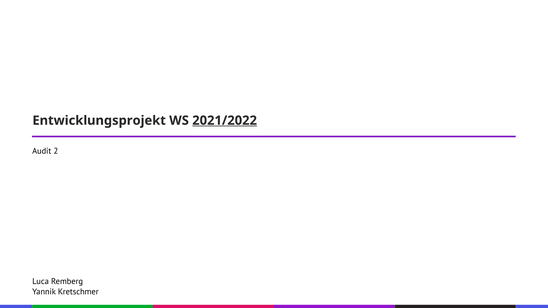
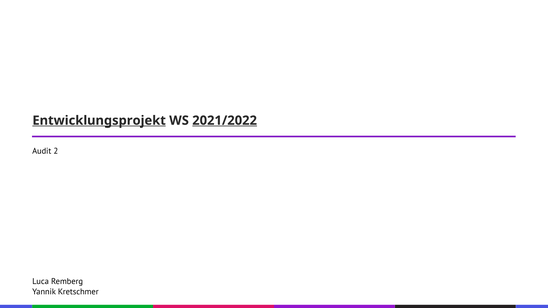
Entwicklungsprojekt underline: none -> present
